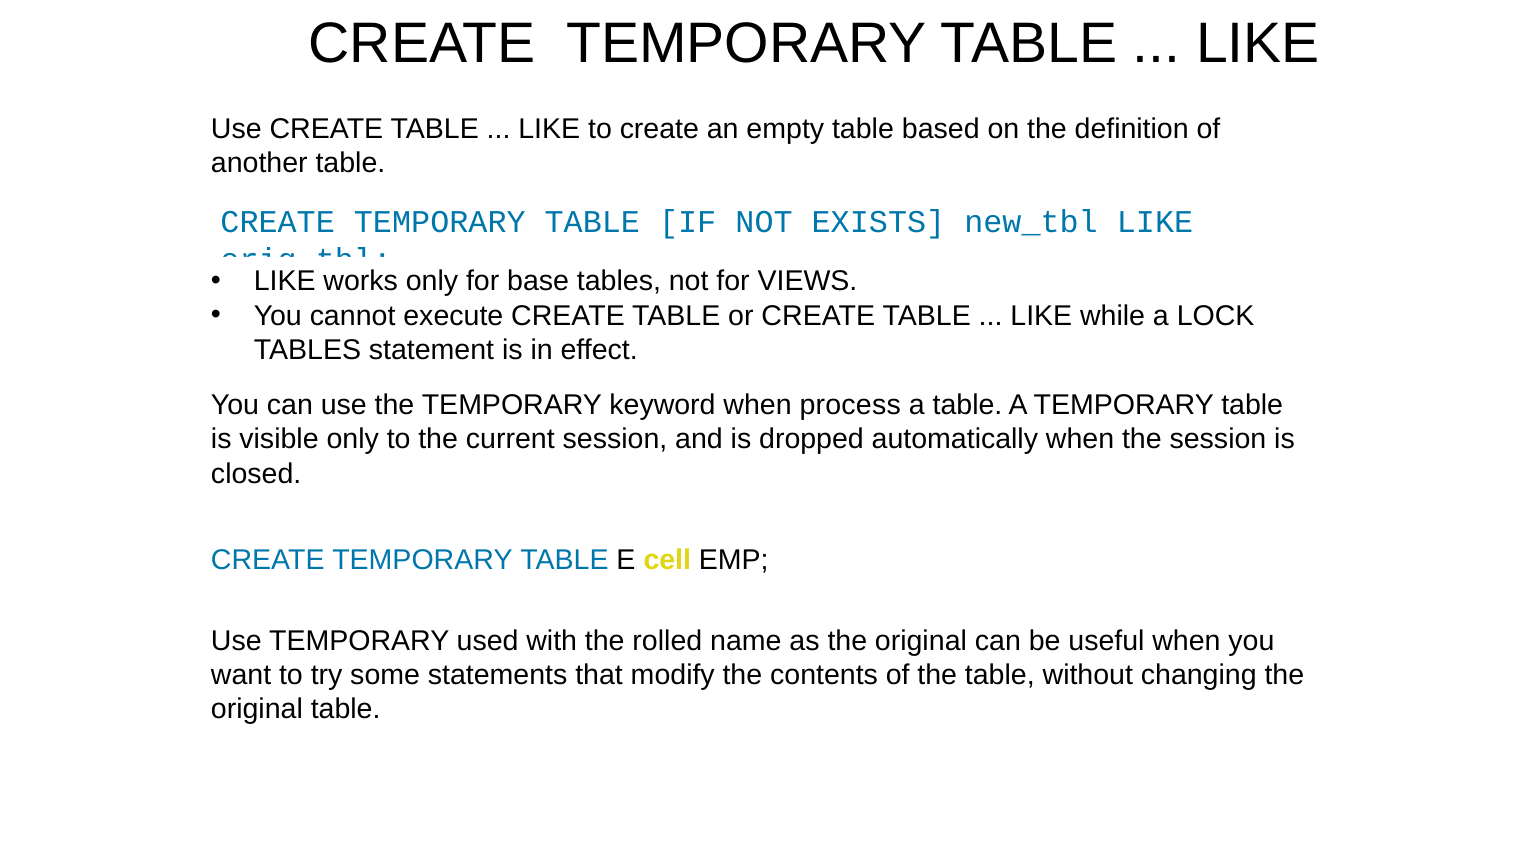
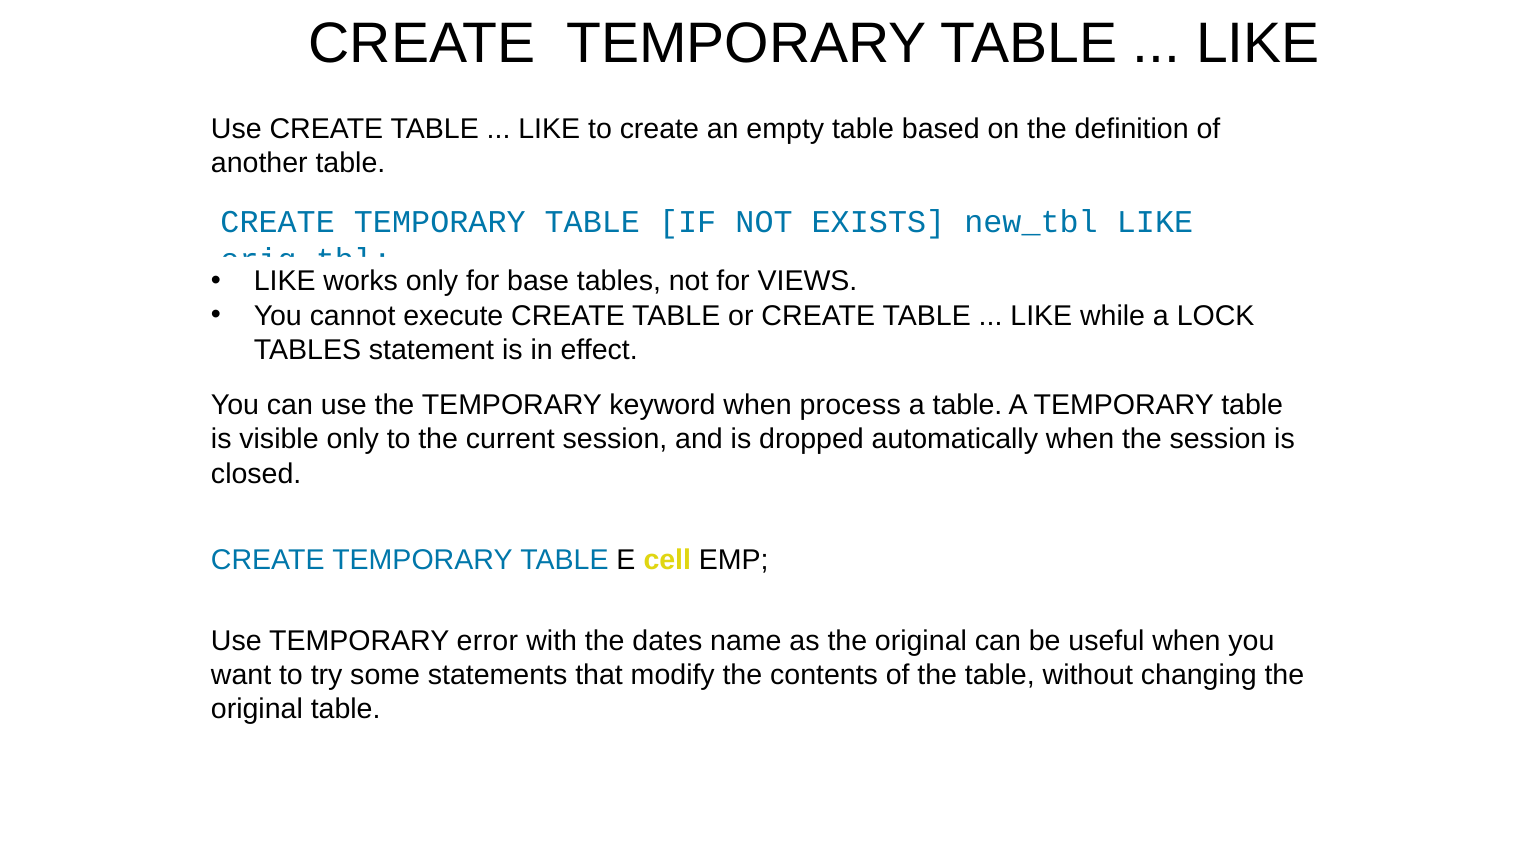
used: used -> error
rolled: rolled -> dates
